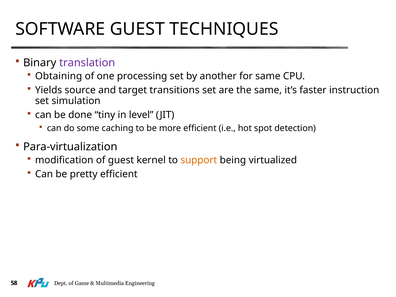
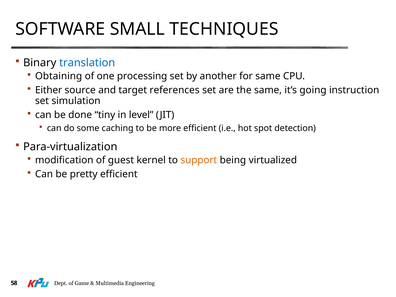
SOFTWARE GUEST: GUEST -> SMALL
translation colour: purple -> blue
Yields: Yields -> Either
transitions: transitions -> references
faster: faster -> going
